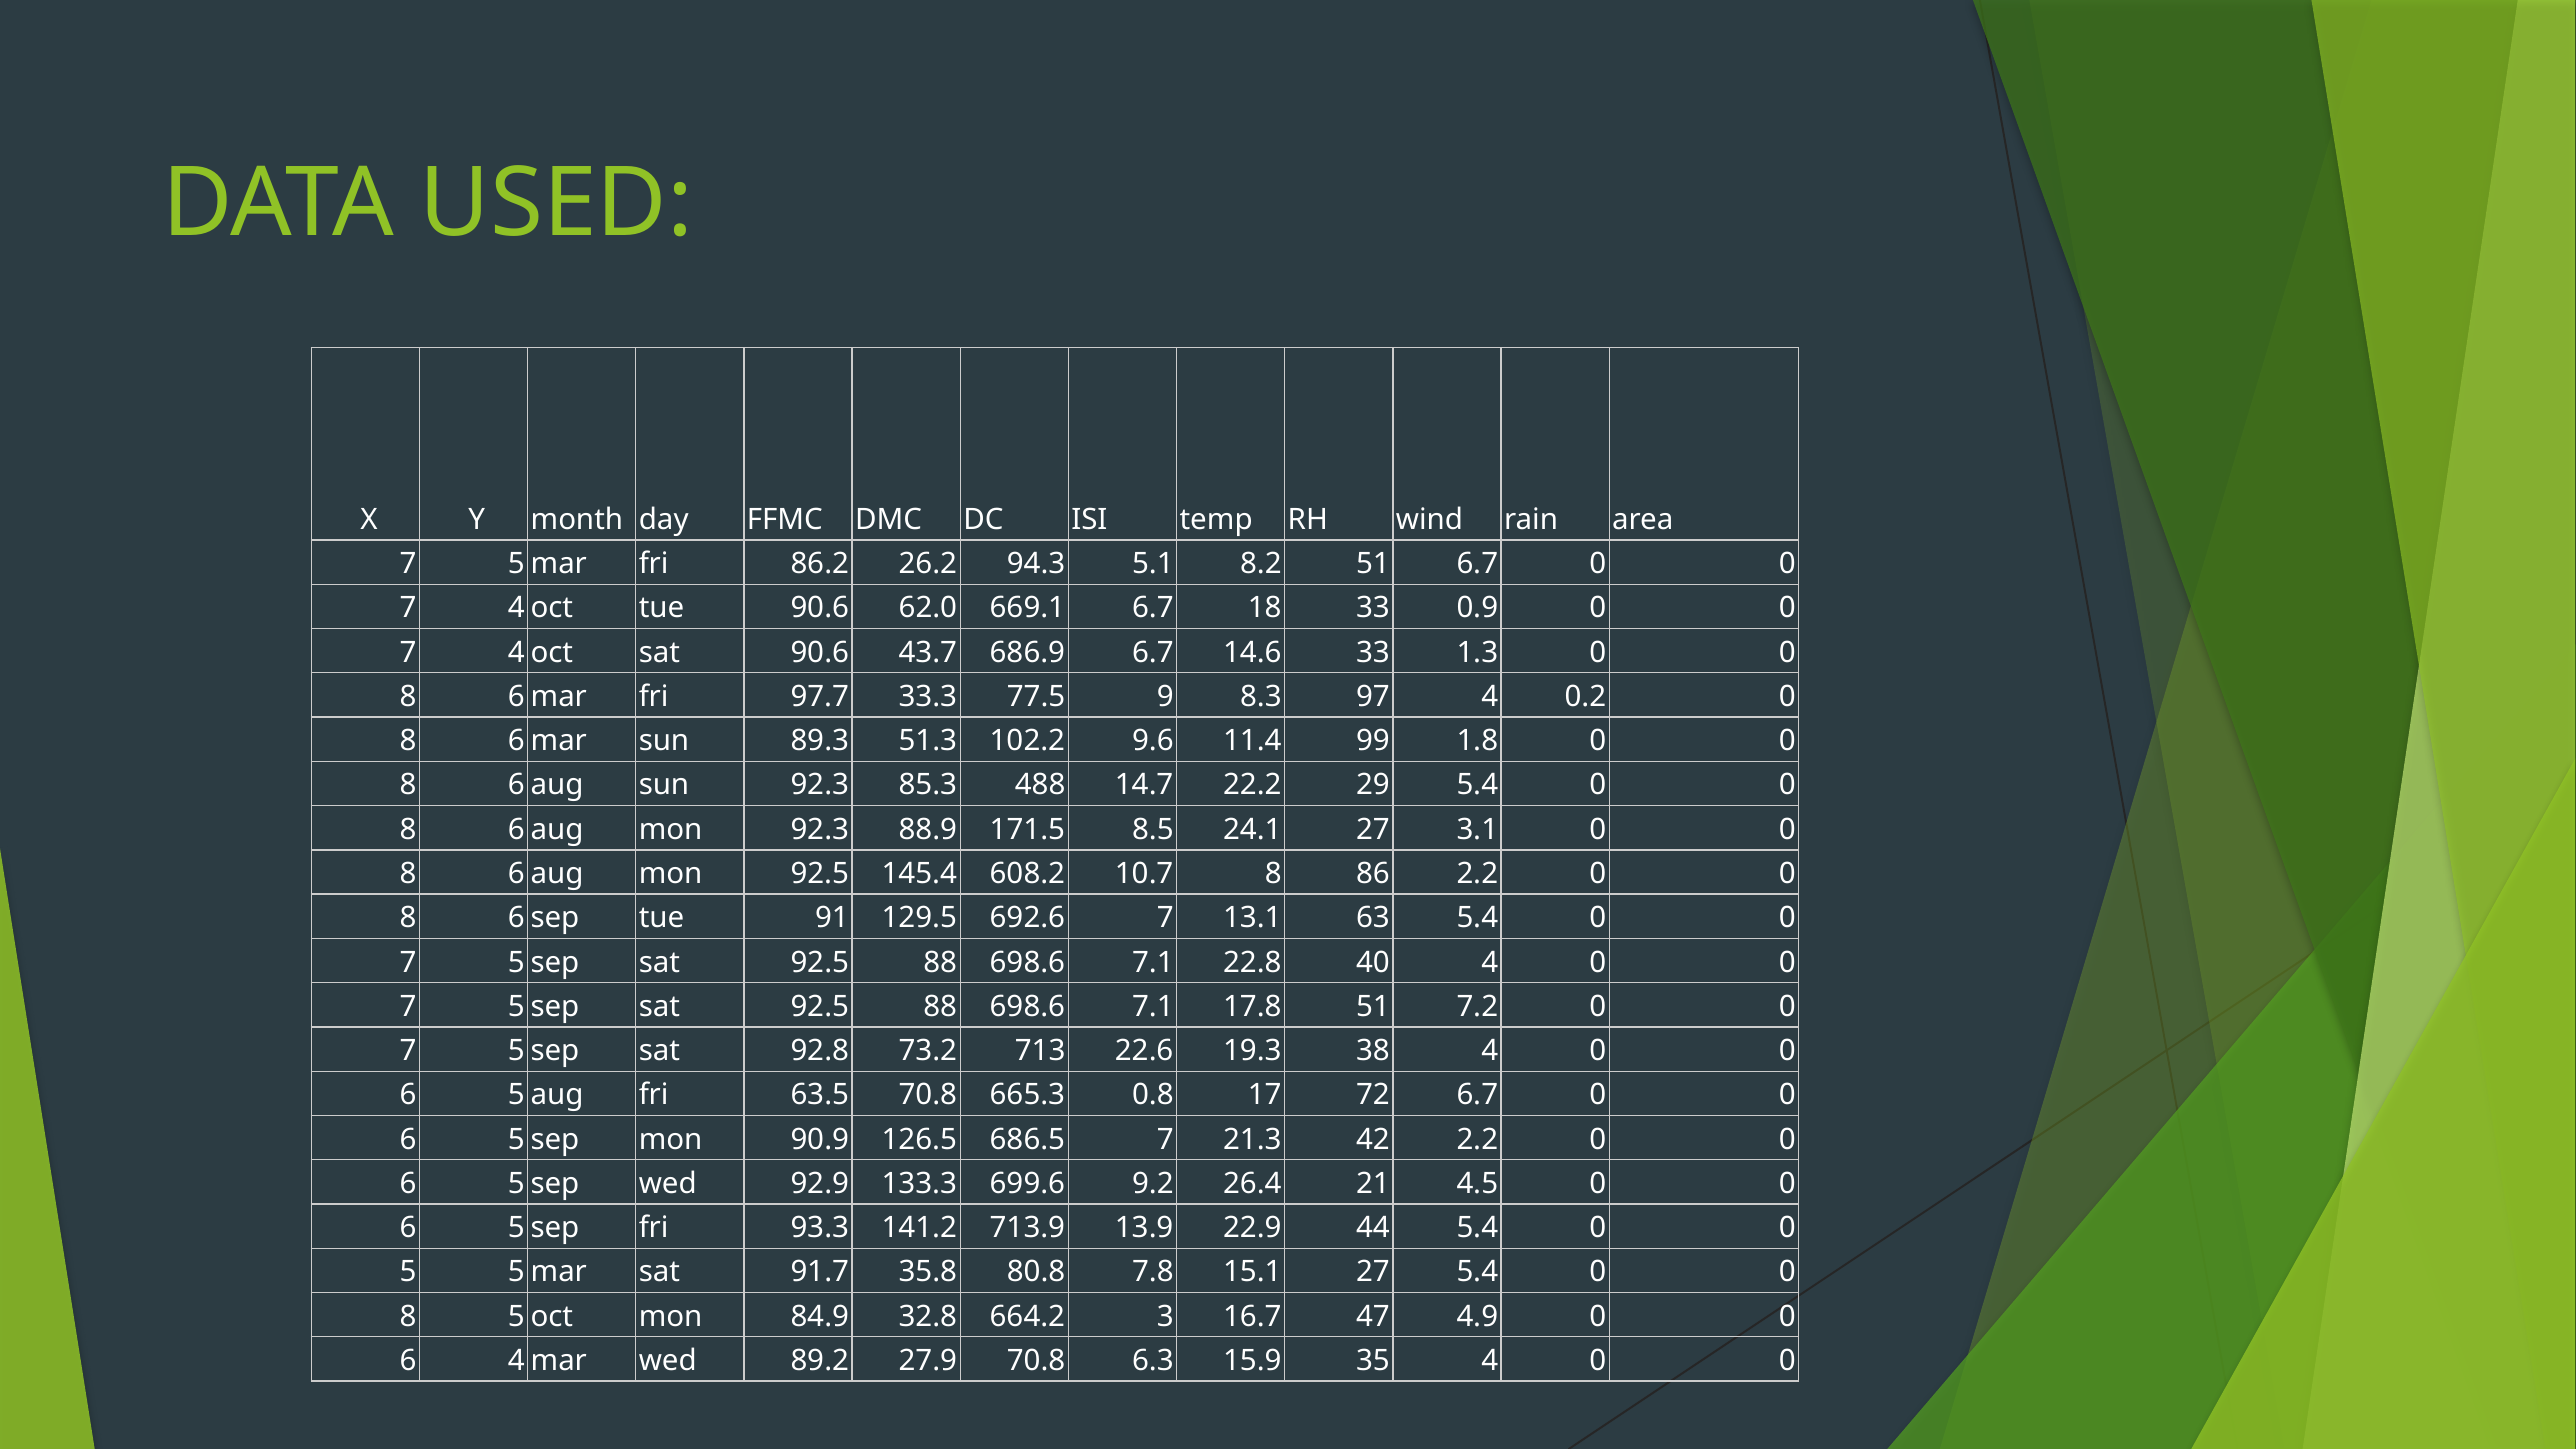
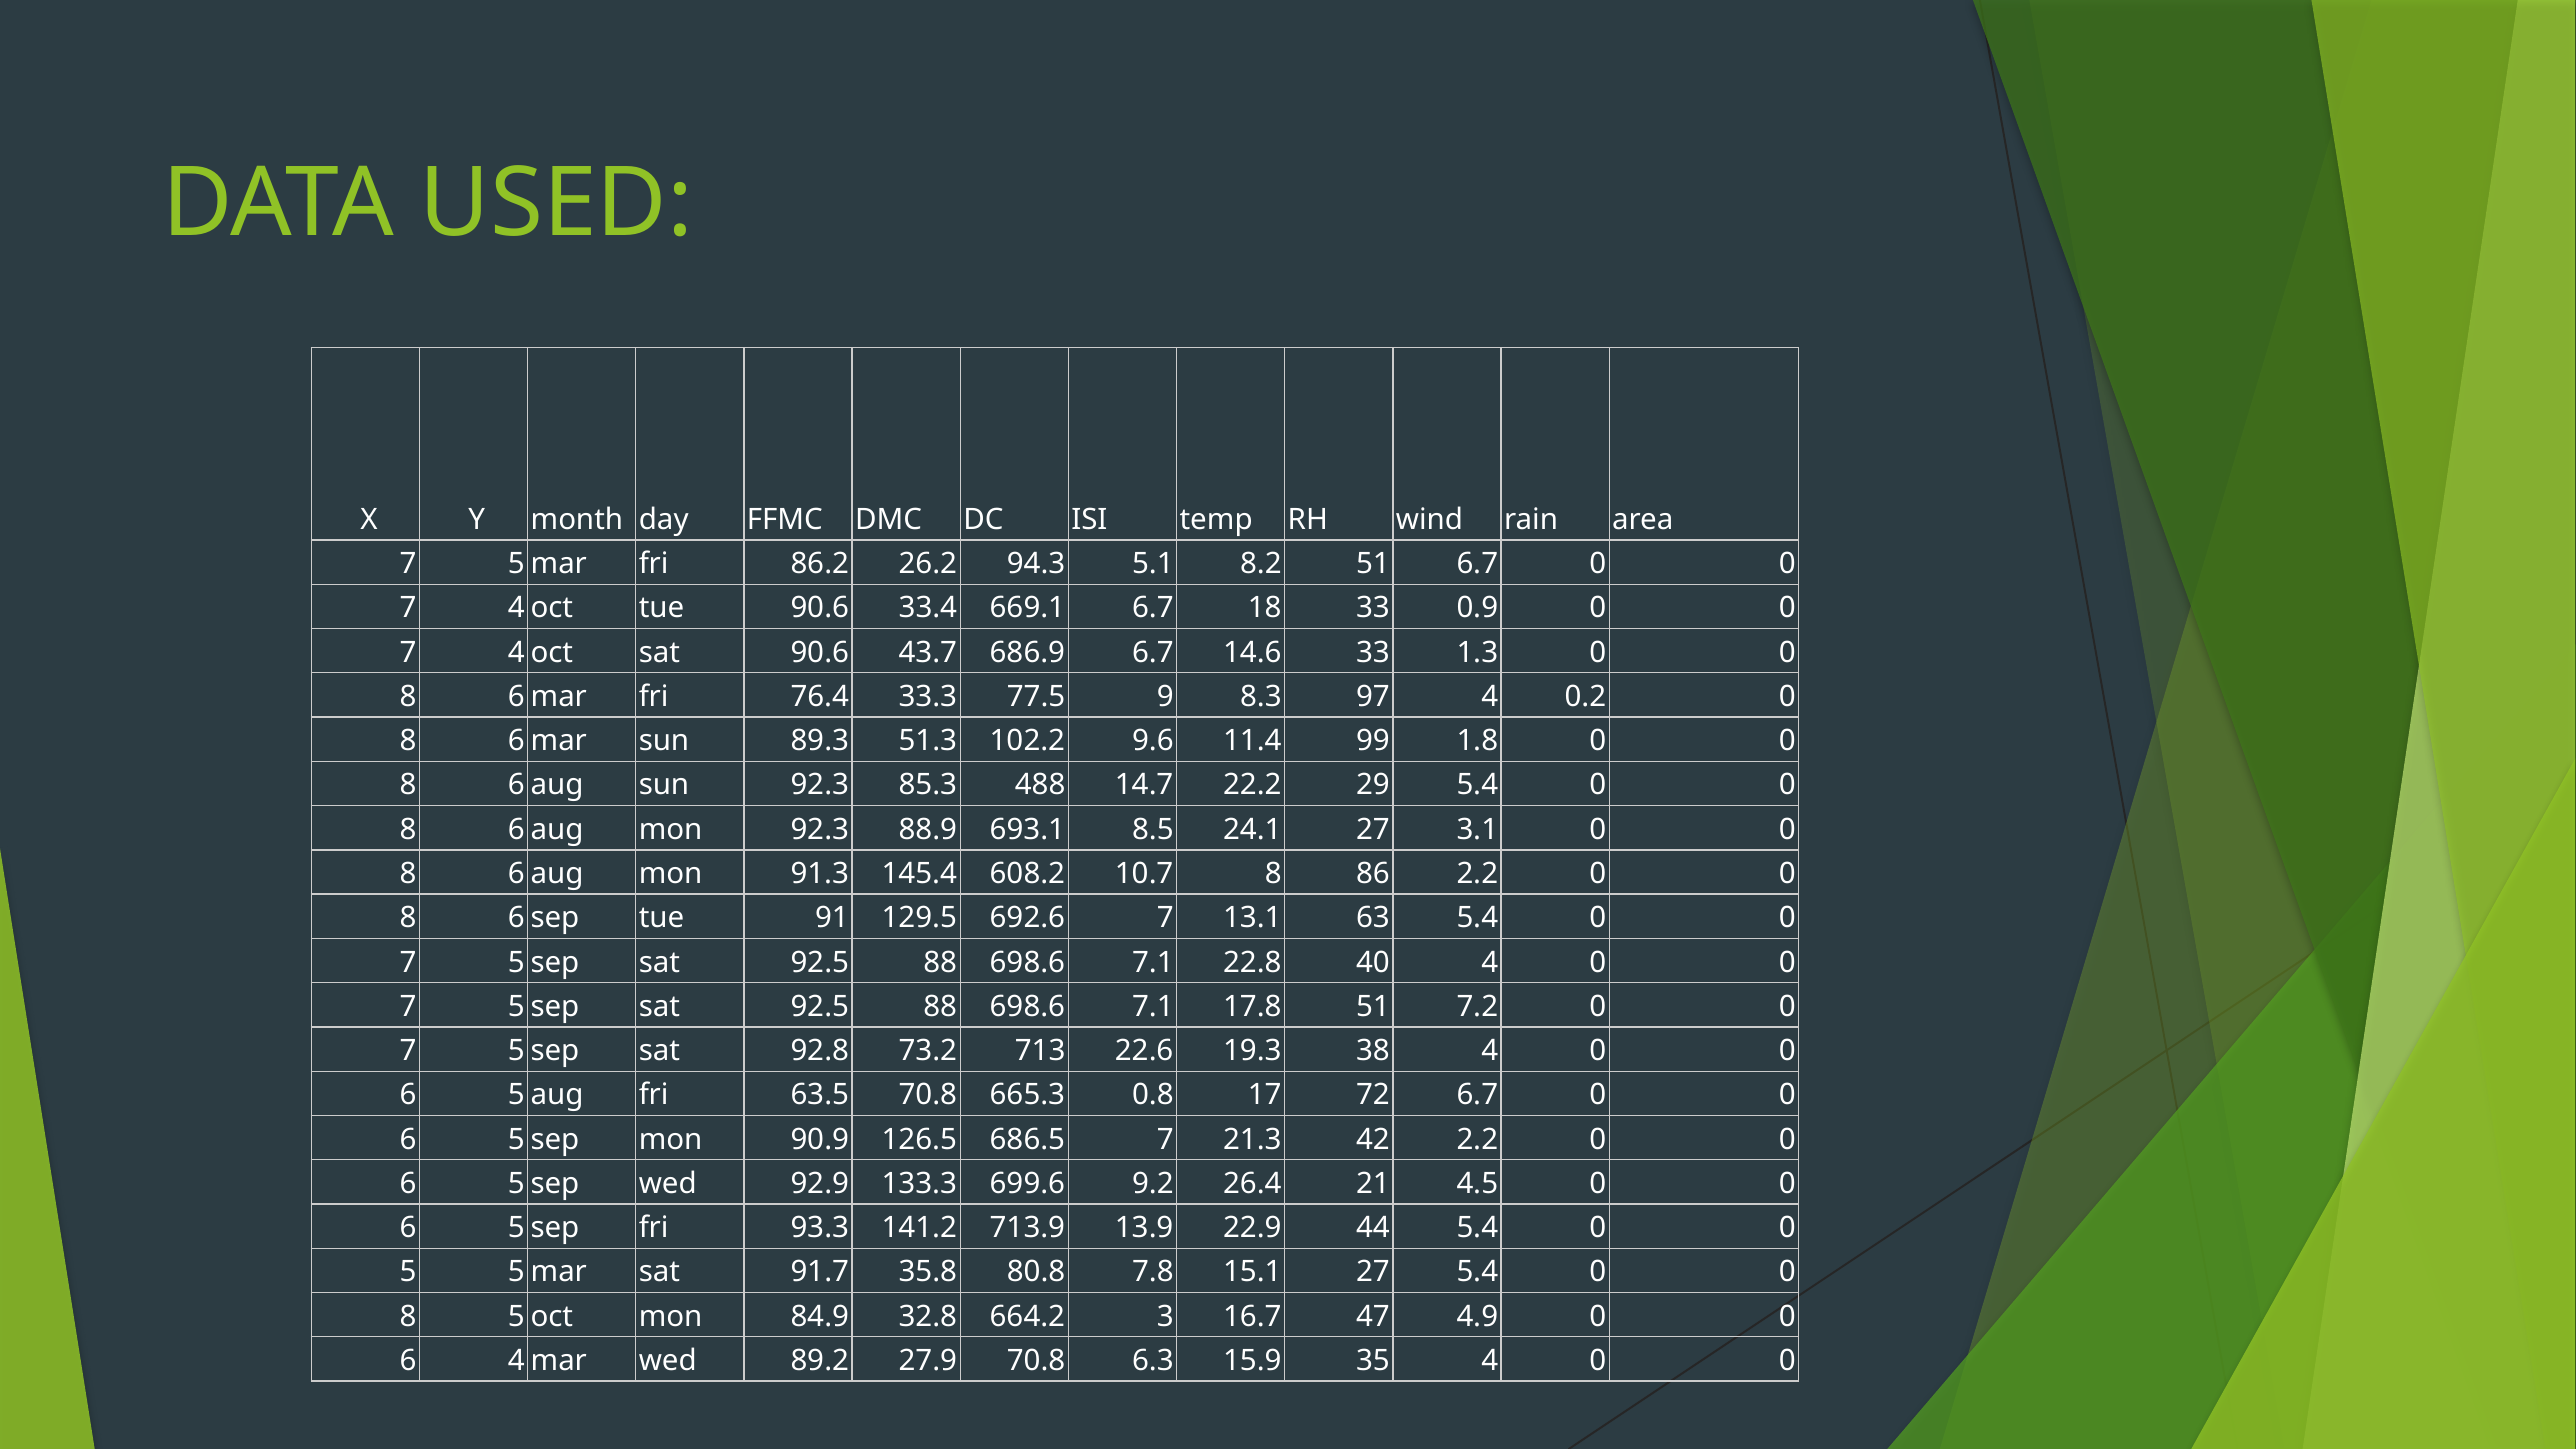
62.0: 62.0 -> 33.4
97.7: 97.7 -> 76.4
171.5: 171.5 -> 693.1
mon 92.5: 92.5 -> 91.3
